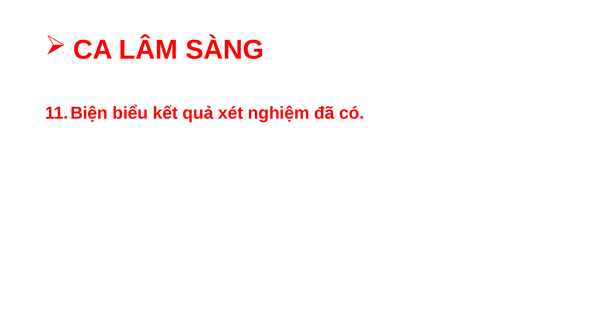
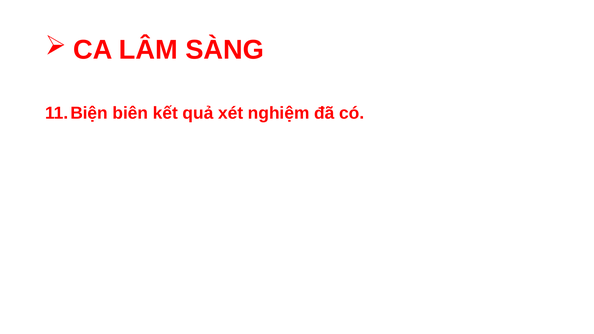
biểu: biểu -> biên
